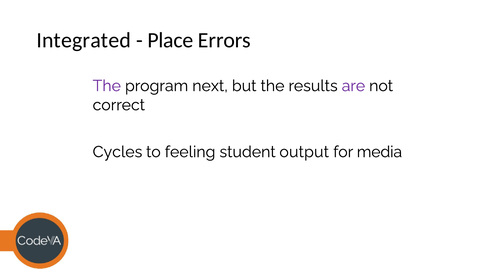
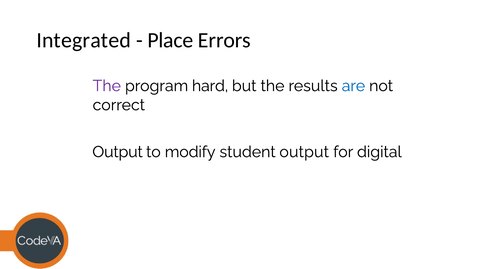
next: next -> hard
are colour: purple -> blue
Cycles at (117, 152): Cycles -> Output
feeling: feeling -> modify
media: media -> digital
